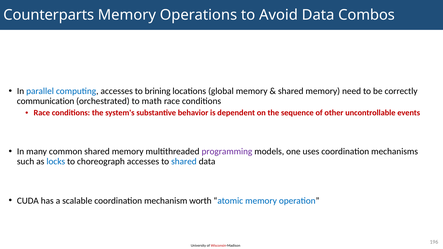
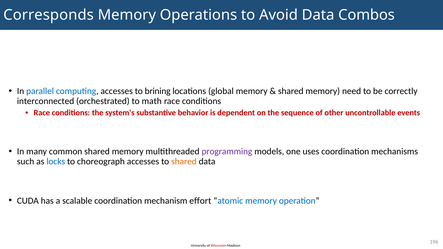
Counterparts: Counterparts -> Corresponds
communication: communication -> interconnected
shared at (184, 162) colour: blue -> orange
worth: worth -> effort
